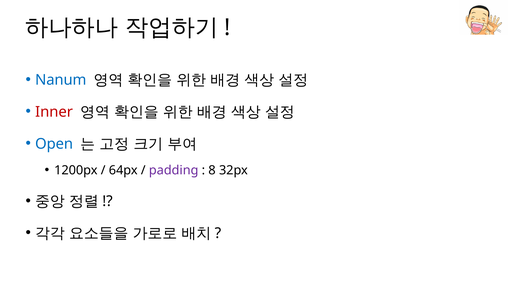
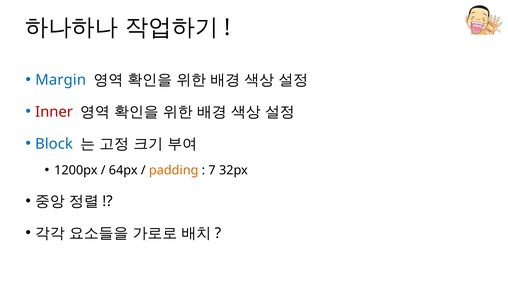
Nanum: Nanum -> Margin
Open: Open -> Block
padding colour: purple -> orange
8: 8 -> 7
